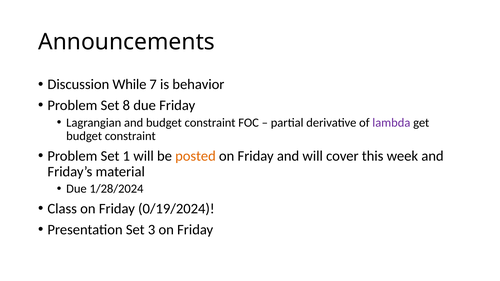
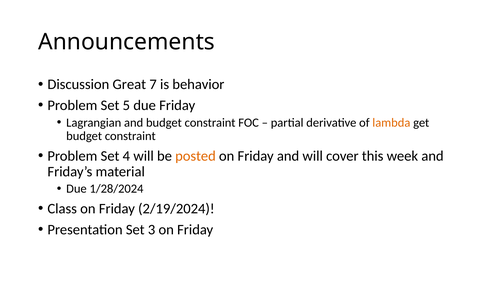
While: While -> Great
8: 8 -> 5
lambda colour: purple -> orange
1: 1 -> 4
0/19/2024: 0/19/2024 -> 2/19/2024
